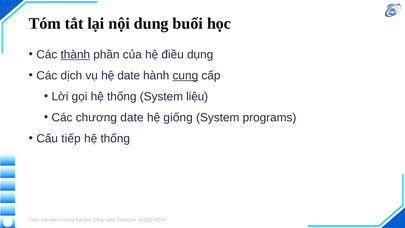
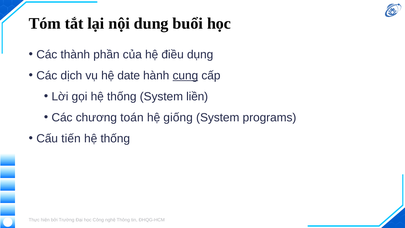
thành underline: present -> none
liệu: liệu -> liền
chương date: date -> toán
tiếp: tiếp -> tiến
